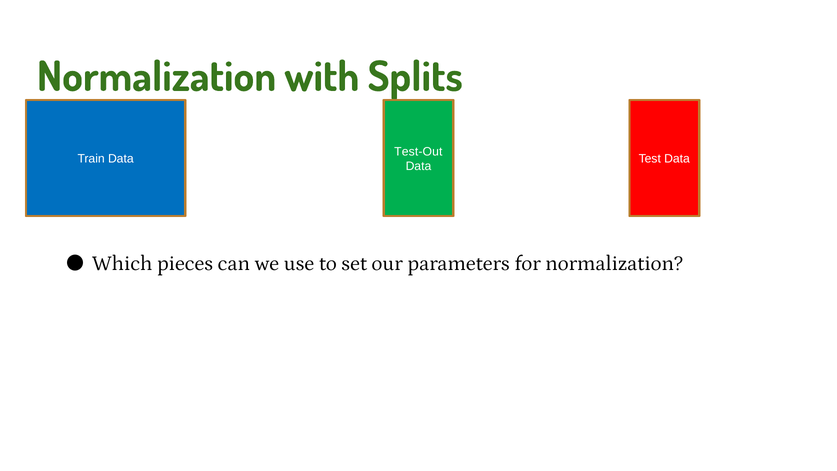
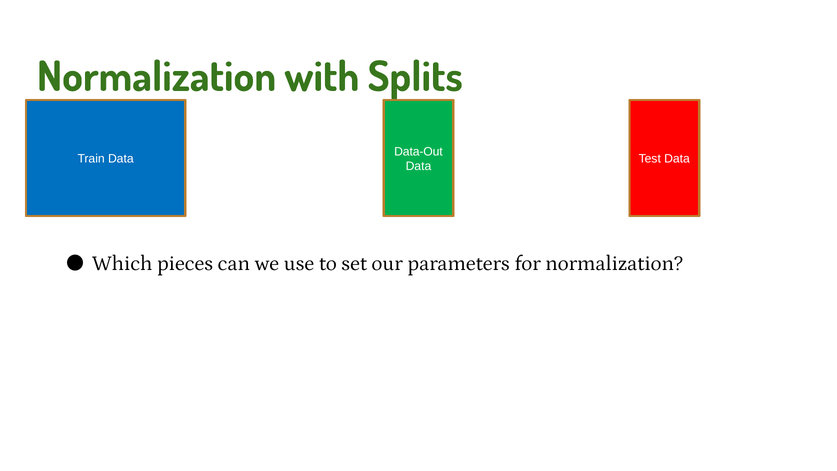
Test-Out: Test-Out -> Data-Out
